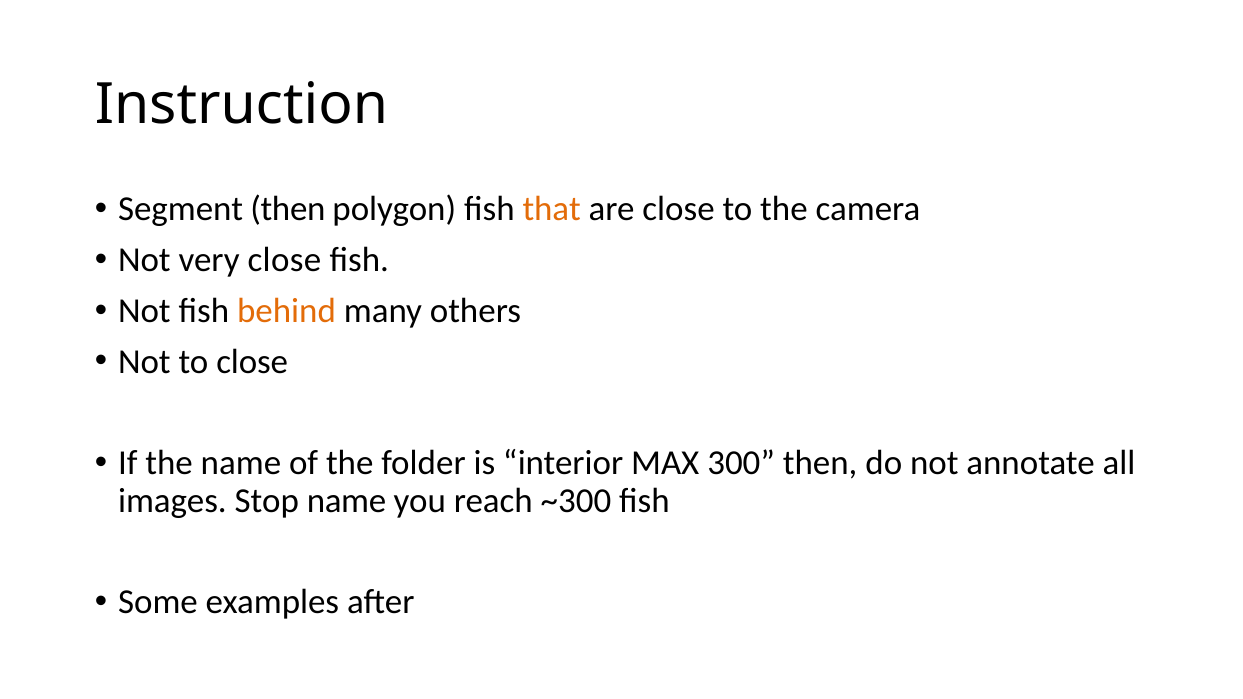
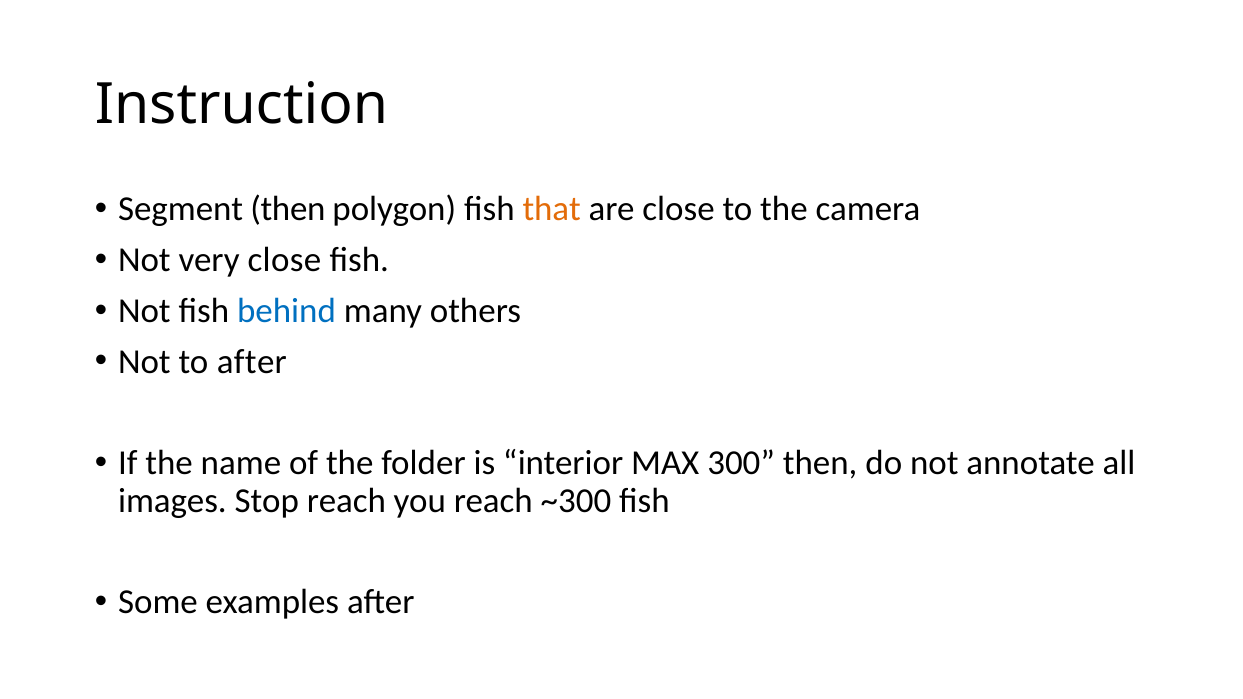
behind colour: orange -> blue
to close: close -> after
Stop name: name -> reach
